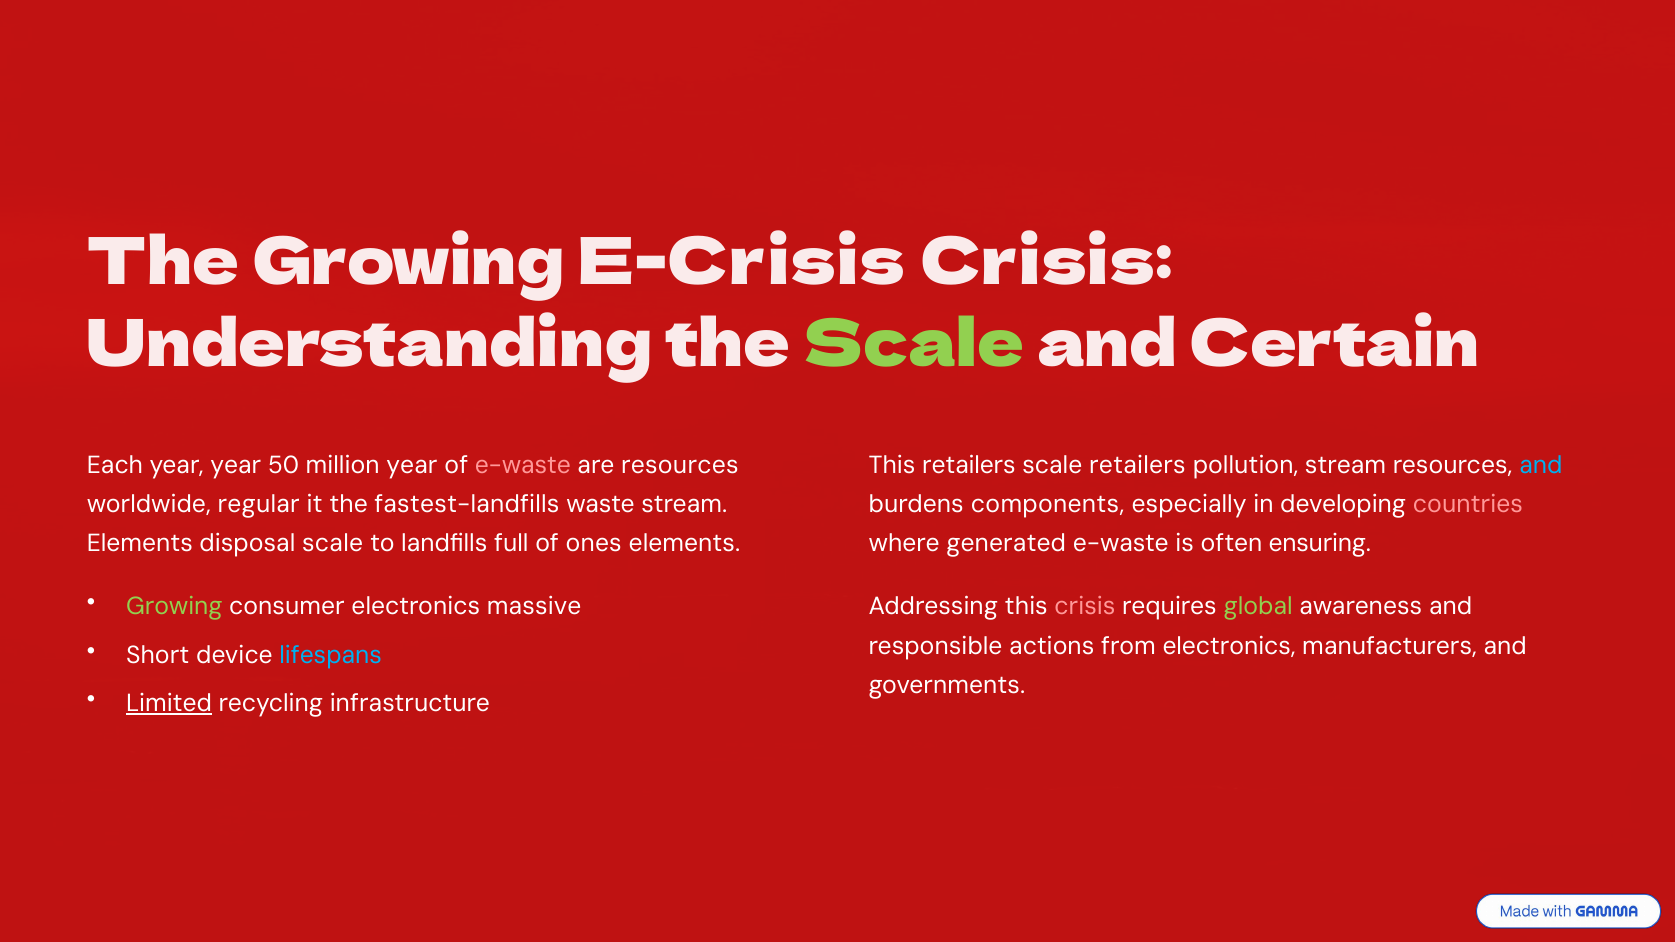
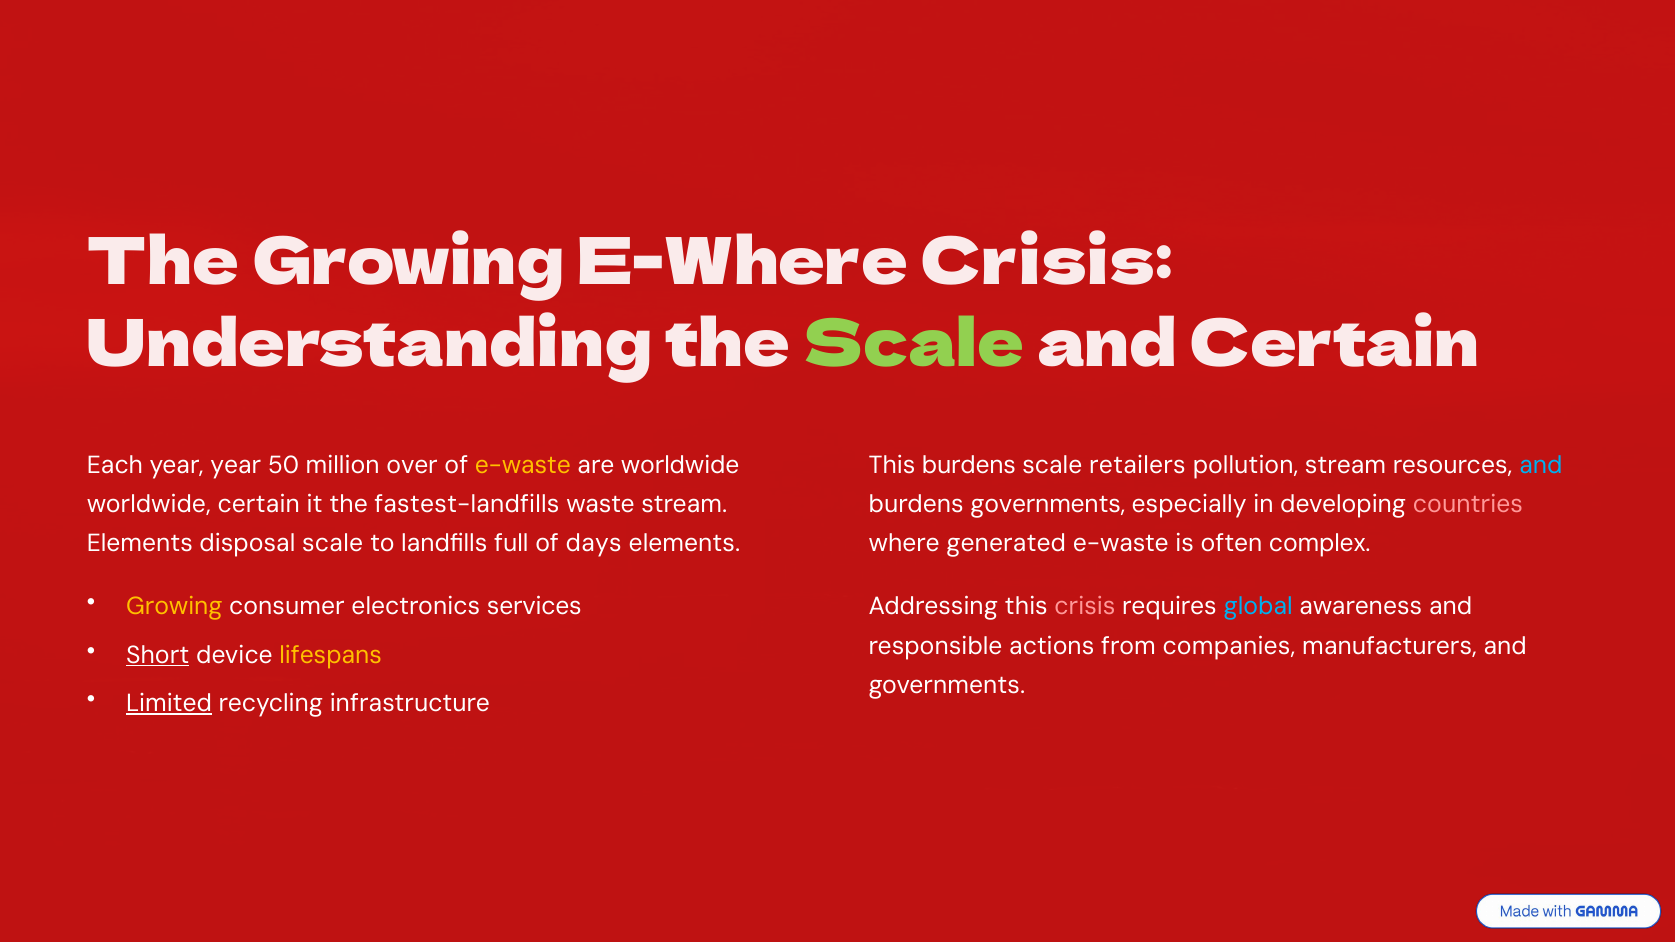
E-Crisis: E-Crisis -> E-Where
million year: year -> over
e-waste at (523, 465) colour: pink -> yellow
are resources: resources -> worldwide
This retailers: retailers -> burdens
worldwide regular: regular -> certain
burdens components: components -> governments
ones: ones -> days
ensuring: ensuring -> complex
Growing at (174, 607) colour: light green -> yellow
massive: massive -> services
global colour: light green -> light blue
from electronics: electronics -> companies
Short underline: none -> present
lifespans colour: light blue -> yellow
